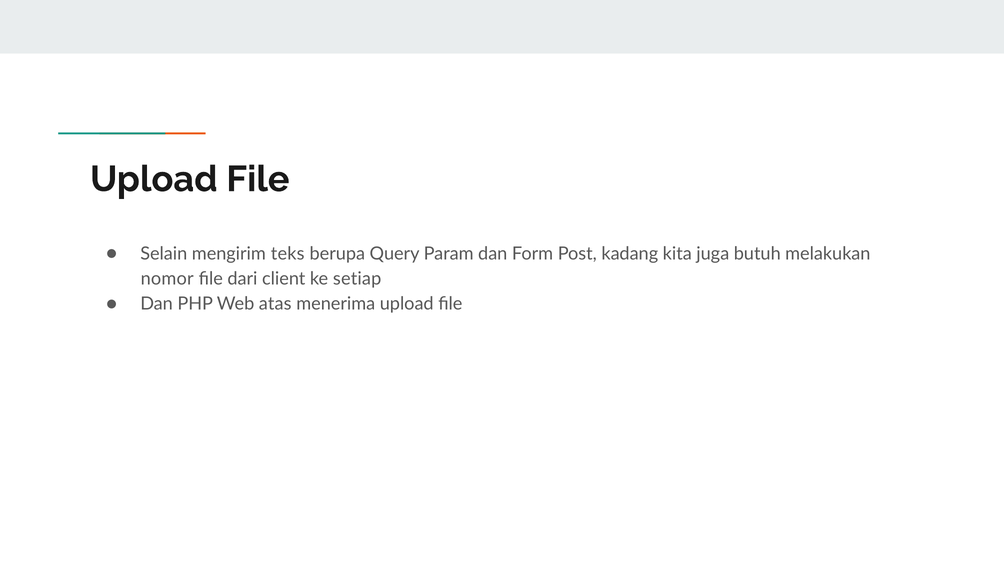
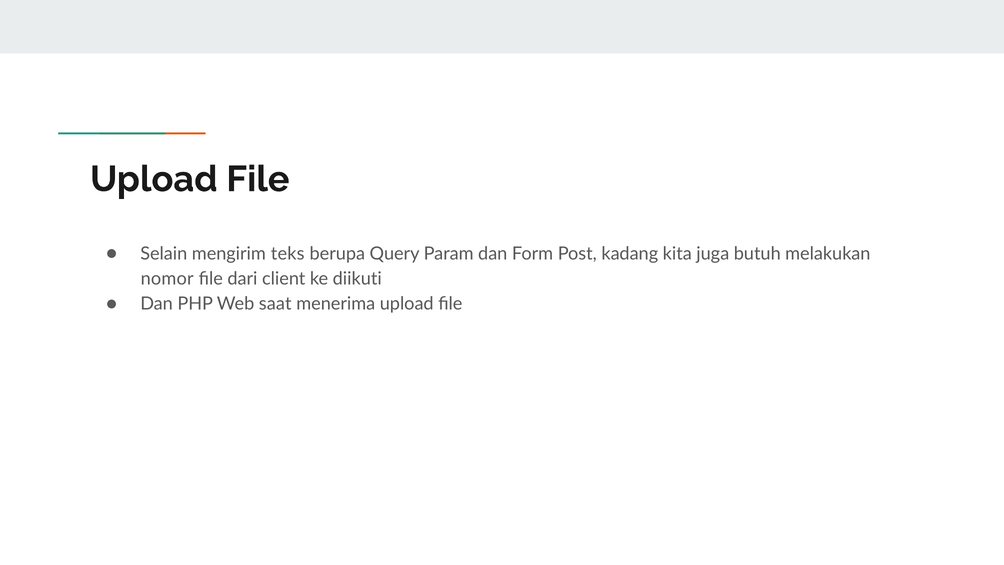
setiap: setiap -> diikuti
atas: atas -> saat
